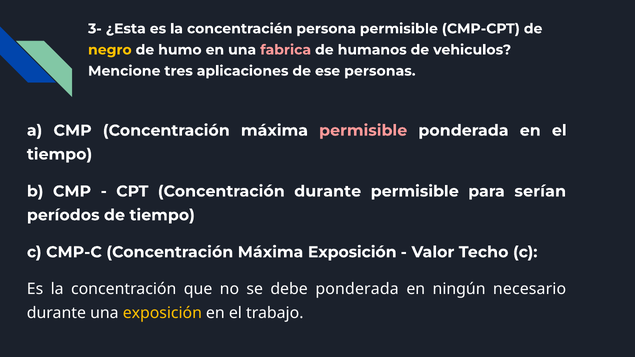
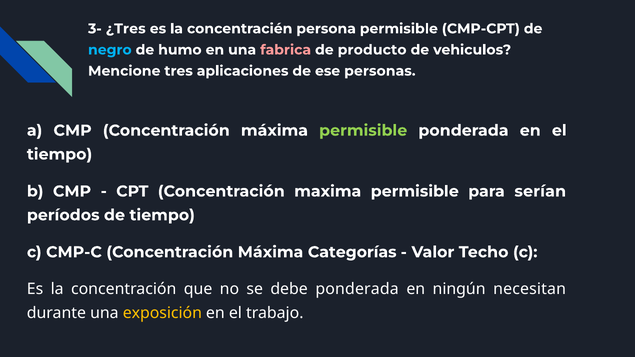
¿Esta: ¿Esta -> ¿Tres
negro colour: yellow -> light blue
humanos: humanos -> producto
permisible at (363, 131) colour: pink -> light green
Concentración durante: durante -> maxima
Máxima Exposición: Exposición -> Categorías
necesario: necesario -> necesitan
